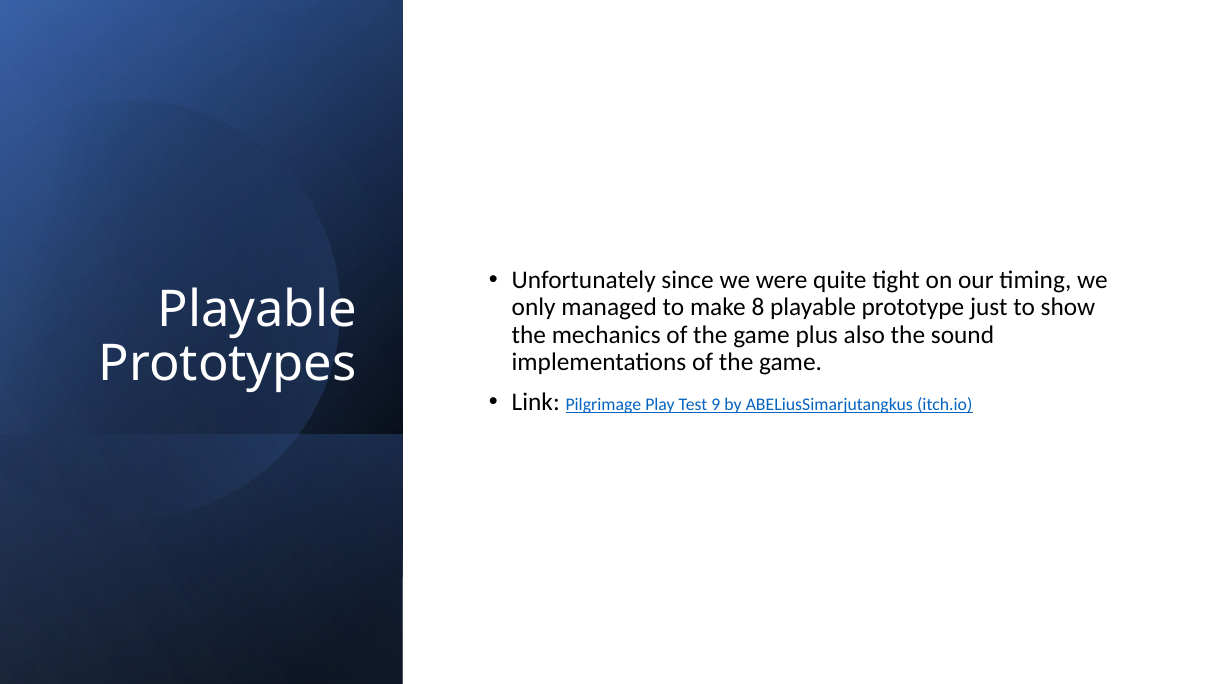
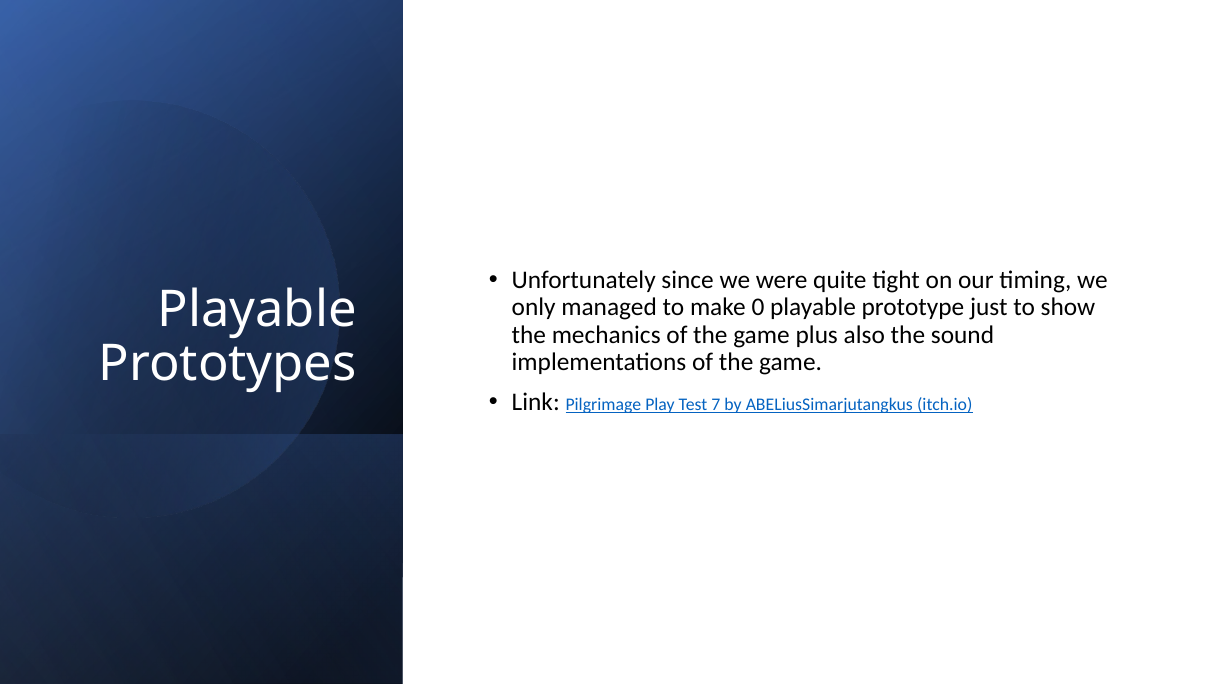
8: 8 -> 0
9: 9 -> 7
